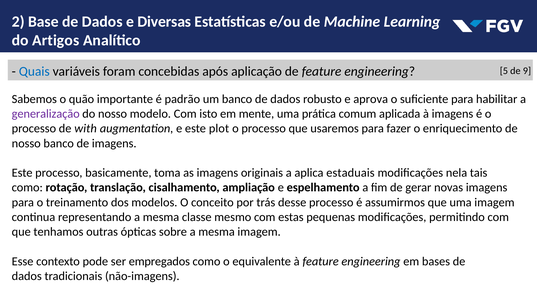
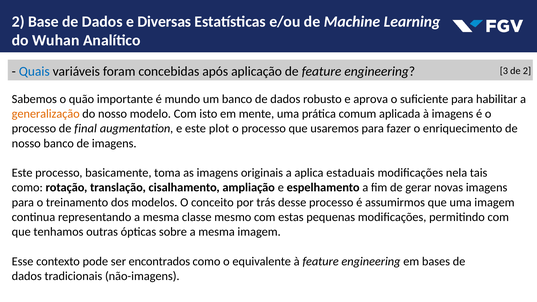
Artigos: Artigos -> Wuhan
5: 5 -> 3
de 9: 9 -> 2
padrão: padrão -> mundo
generalização colour: purple -> orange
with: with -> final
empregados: empregados -> encontrados
